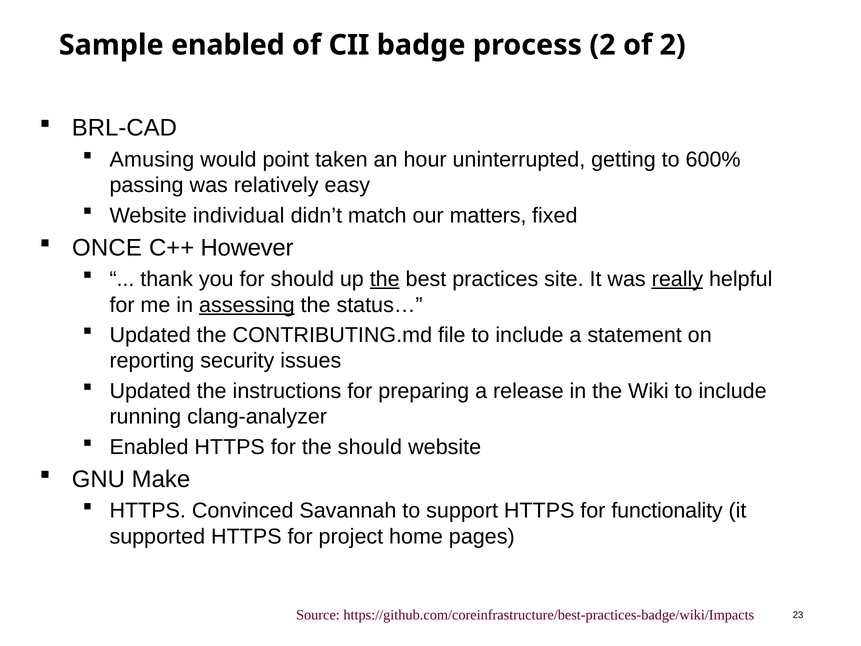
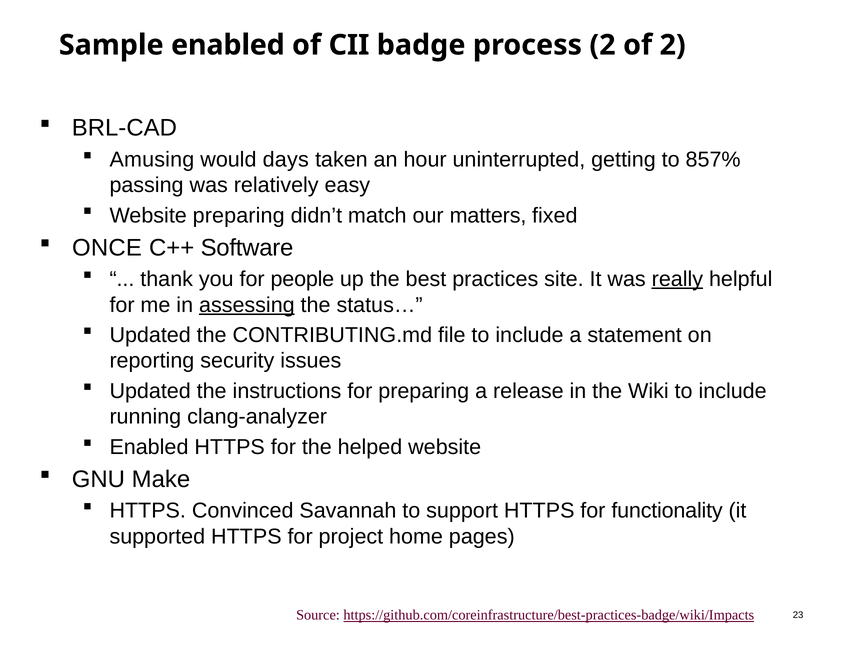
point: point -> days
600%: 600% -> 857%
Website individual: individual -> preparing
However: However -> Software
for should: should -> people
the at (385, 279) underline: present -> none
the should: should -> helped
https://github.com/coreinfrastructure/best-practices-badge/wiki/Impacts underline: none -> present
